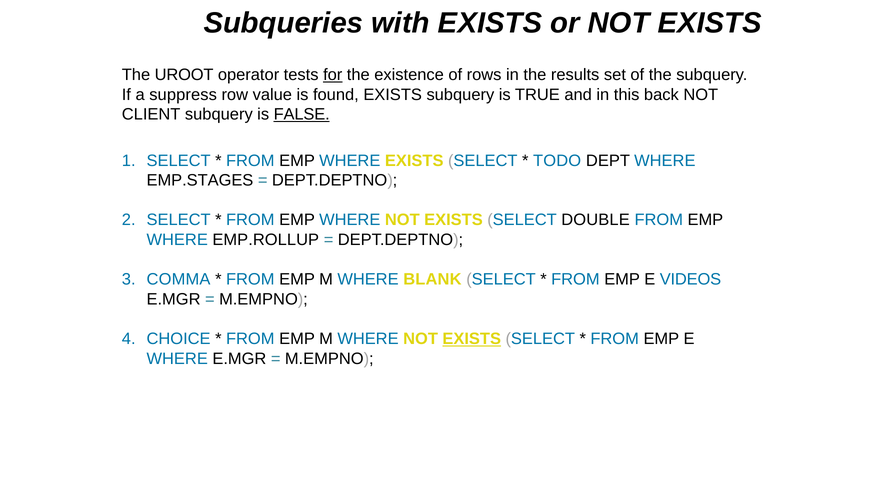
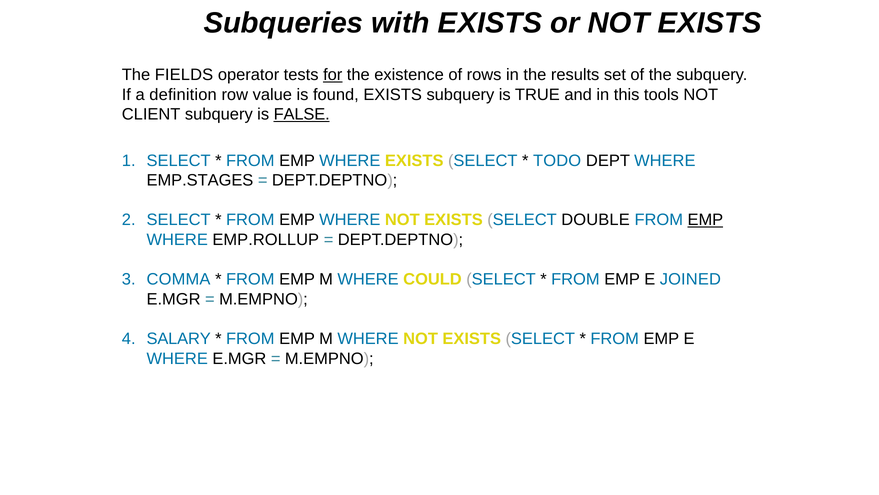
UROOT: UROOT -> FIELDS
suppress: suppress -> definition
back: back -> tools
EMP at (705, 220) underline: none -> present
BLANK: BLANK -> COULD
VIDEOS: VIDEOS -> JOINED
CHOICE: CHOICE -> SALARY
EXISTS at (472, 339) underline: present -> none
